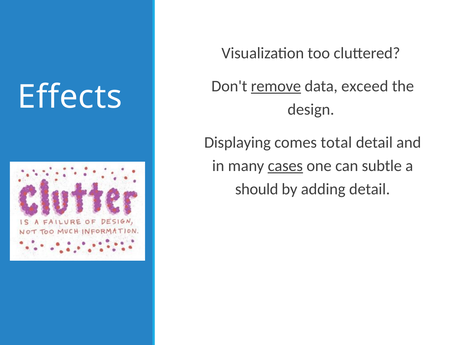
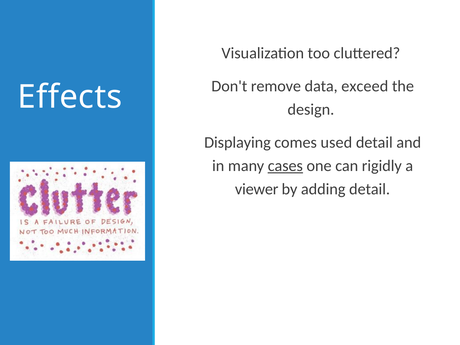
remove underline: present -> none
total: total -> used
subtle: subtle -> rigidly
should: should -> viewer
